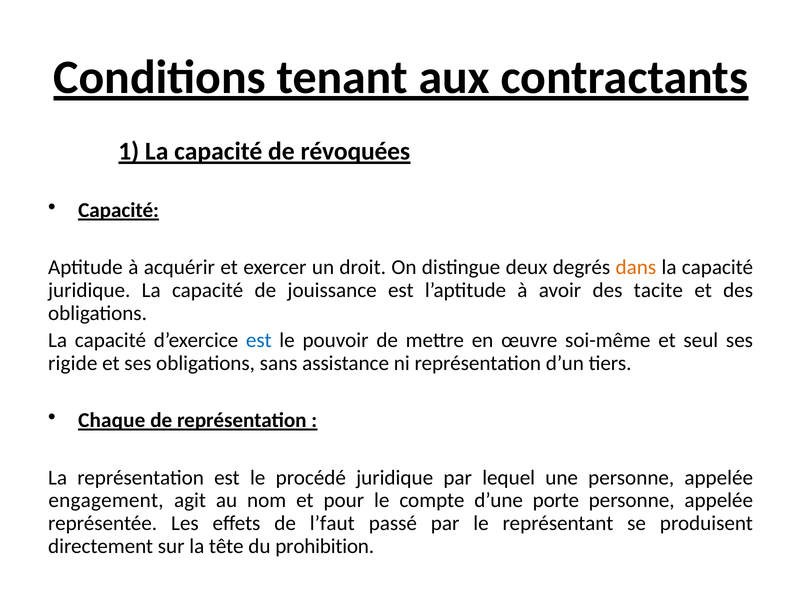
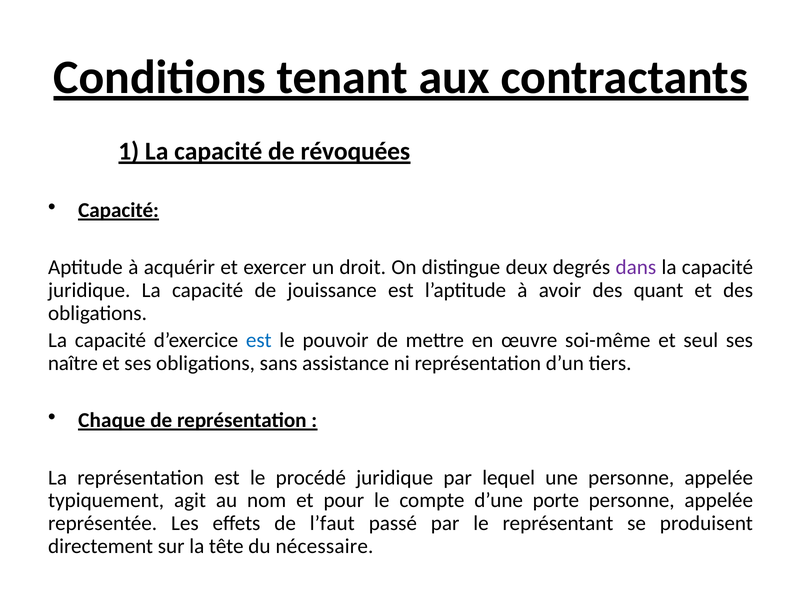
dans colour: orange -> purple
tacite: tacite -> quant
rigide: rigide -> naître
engagement: engagement -> typiquement
prohibition: prohibition -> nécessaire
